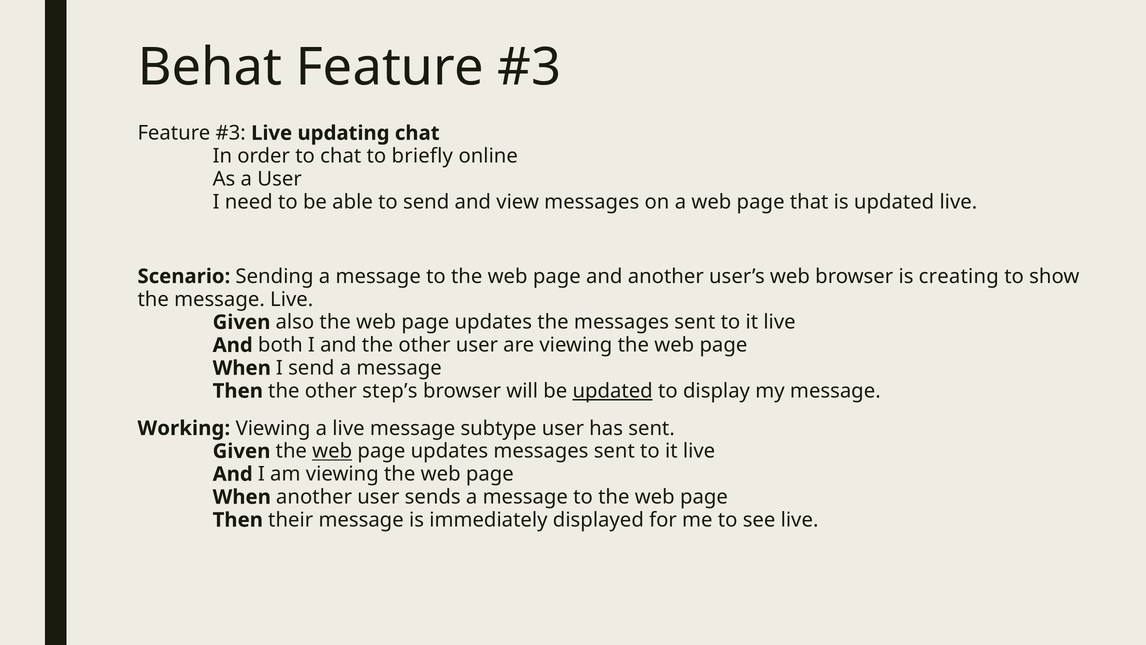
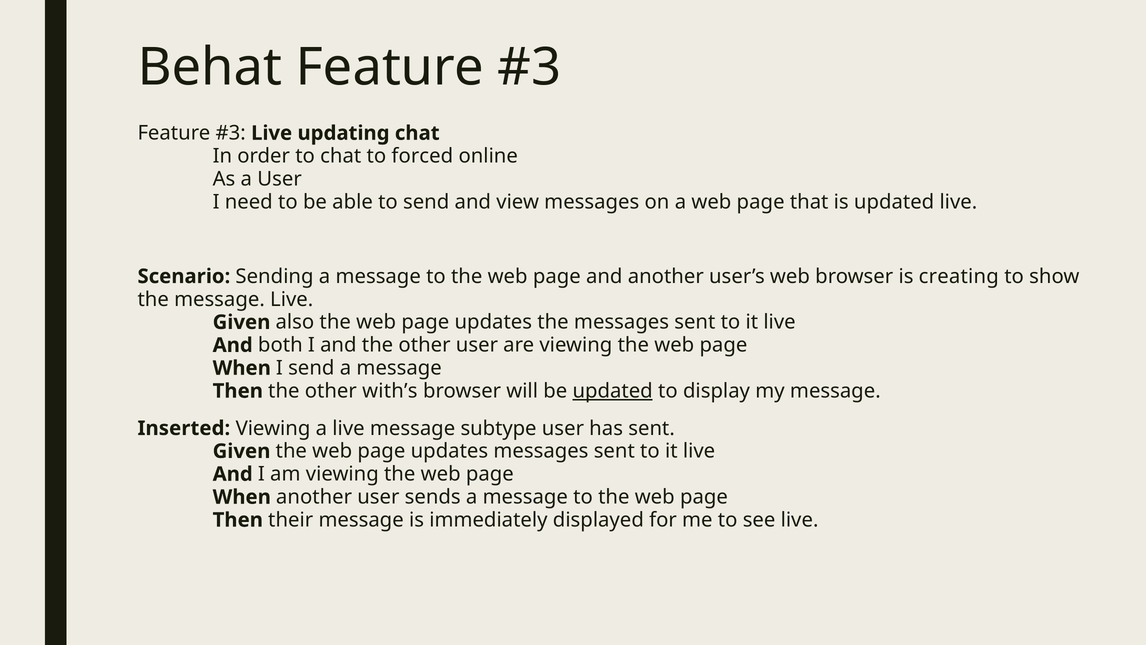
briefly: briefly -> forced
step’s: step’s -> with’s
Working: Working -> Inserted
web at (332, 451) underline: present -> none
